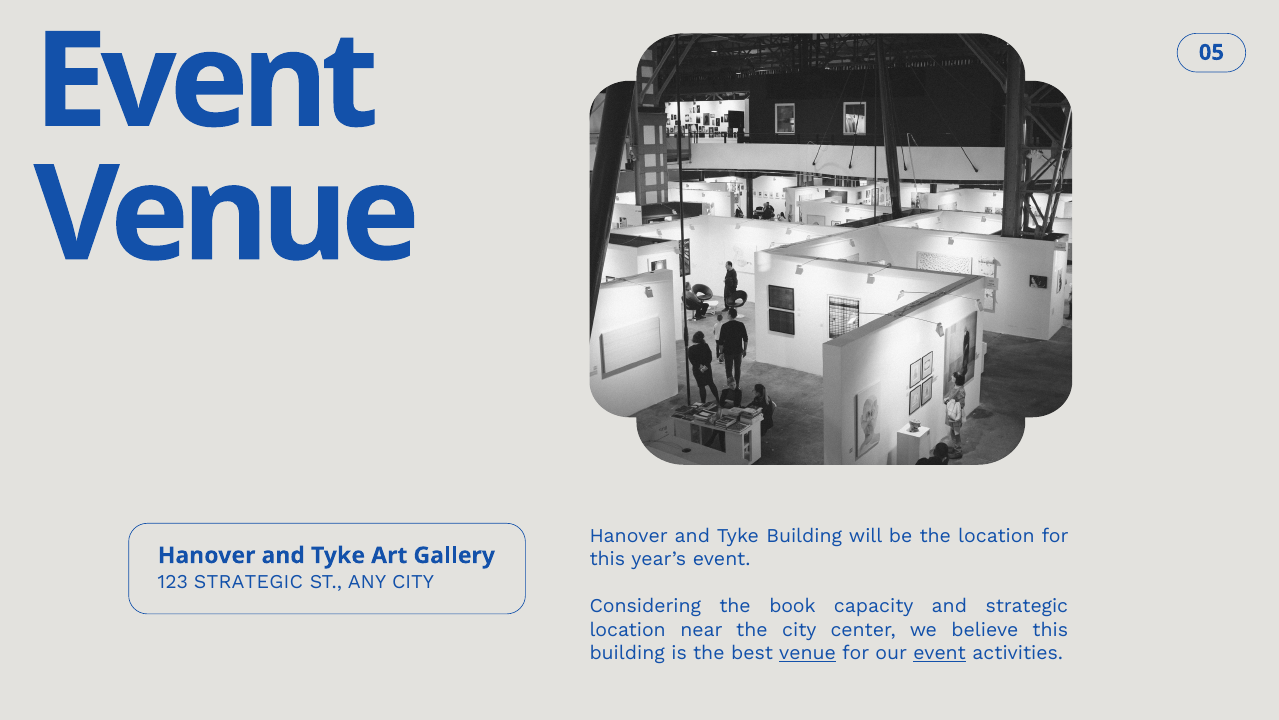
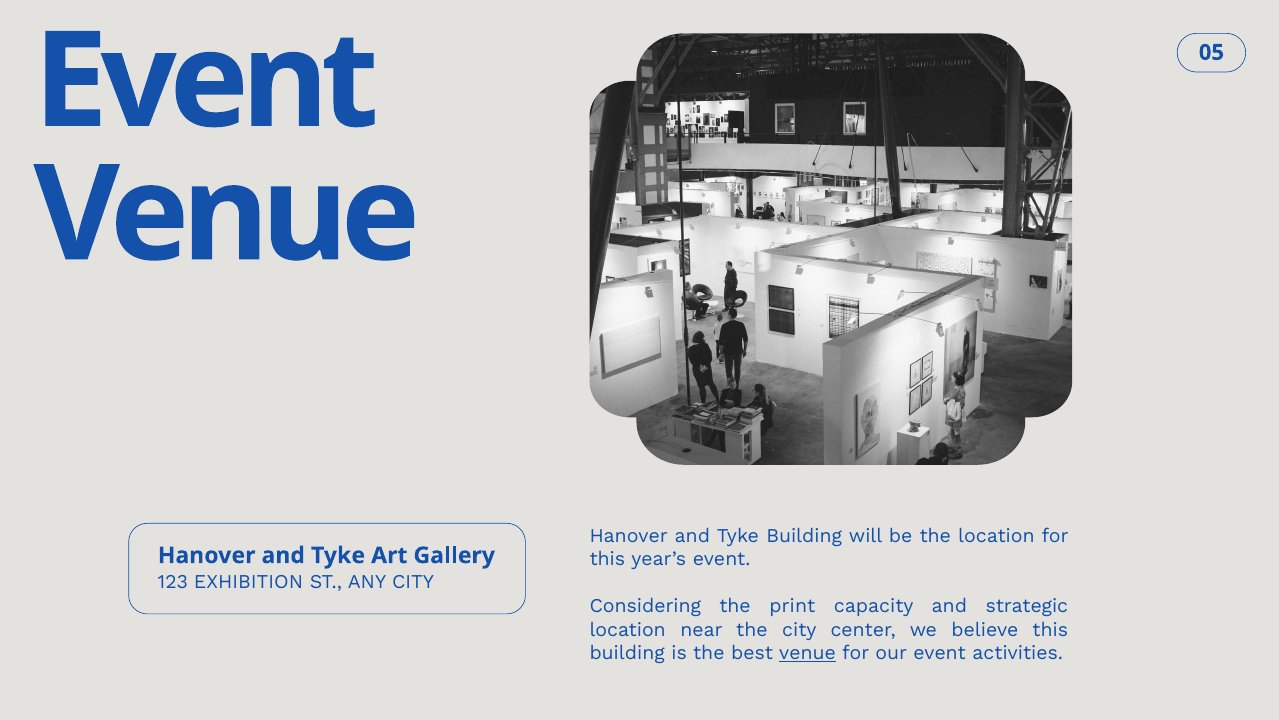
123 STRATEGIC: STRATEGIC -> EXHIBITION
book: book -> print
event at (940, 653) underline: present -> none
